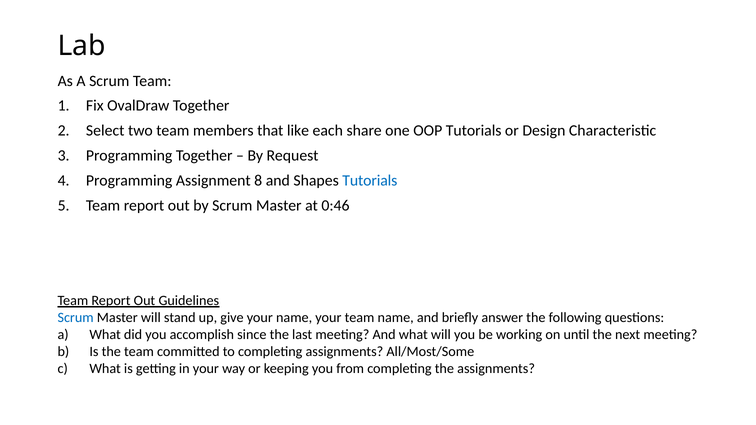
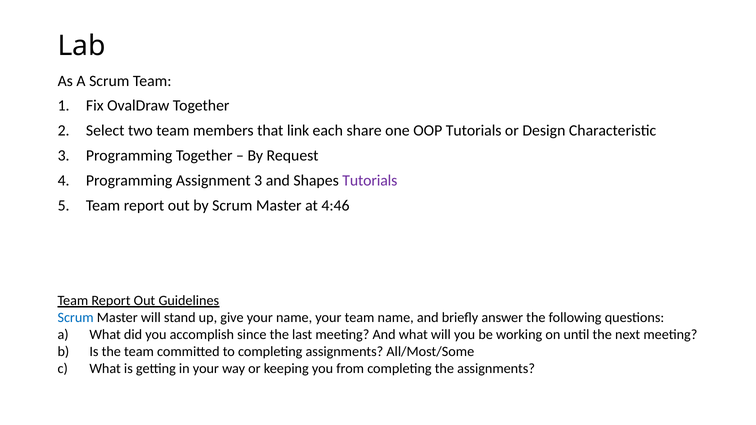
like: like -> link
Assignment 8: 8 -> 3
Tutorials at (370, 181) colour: blue -> purple
0:46: 0:46 -> 4:46
